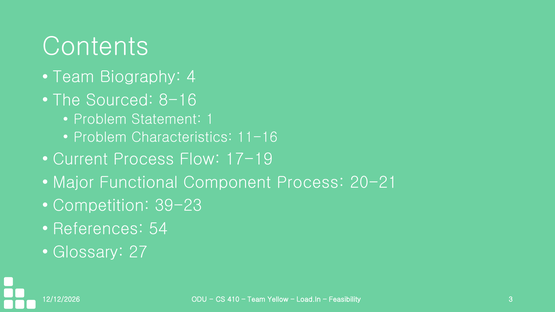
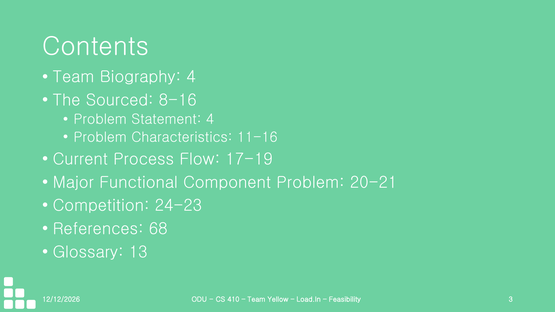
Statement 1: 1 -> 4
Component Process: Process -> Problem
39-23: 39-23 -> 24-23
54: 54 -> 68
27: 27 -> 13
